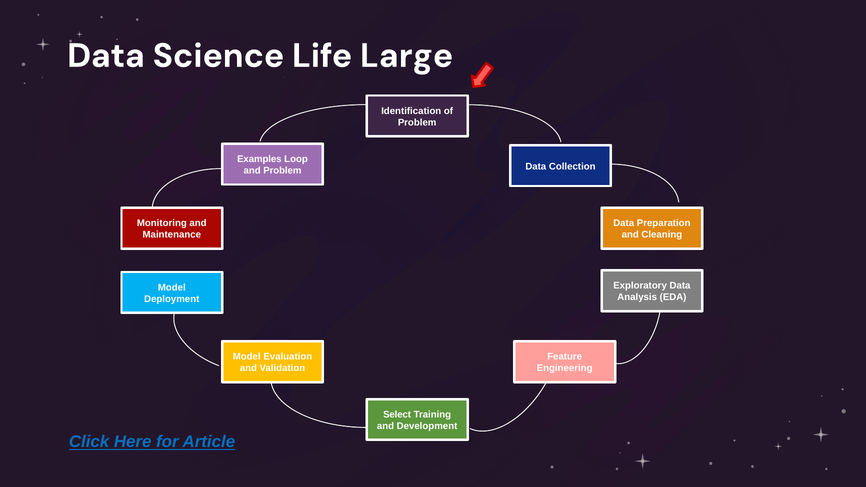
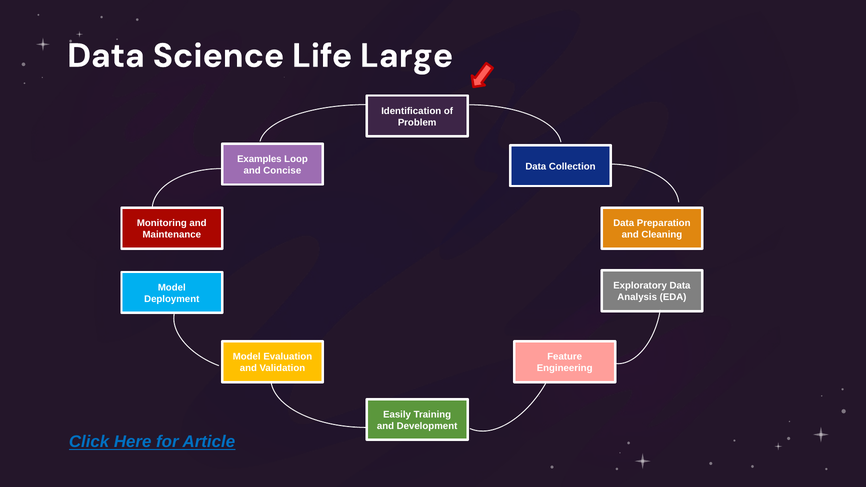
and Problem: Problem -> Concise
Select: Select -> Easily
